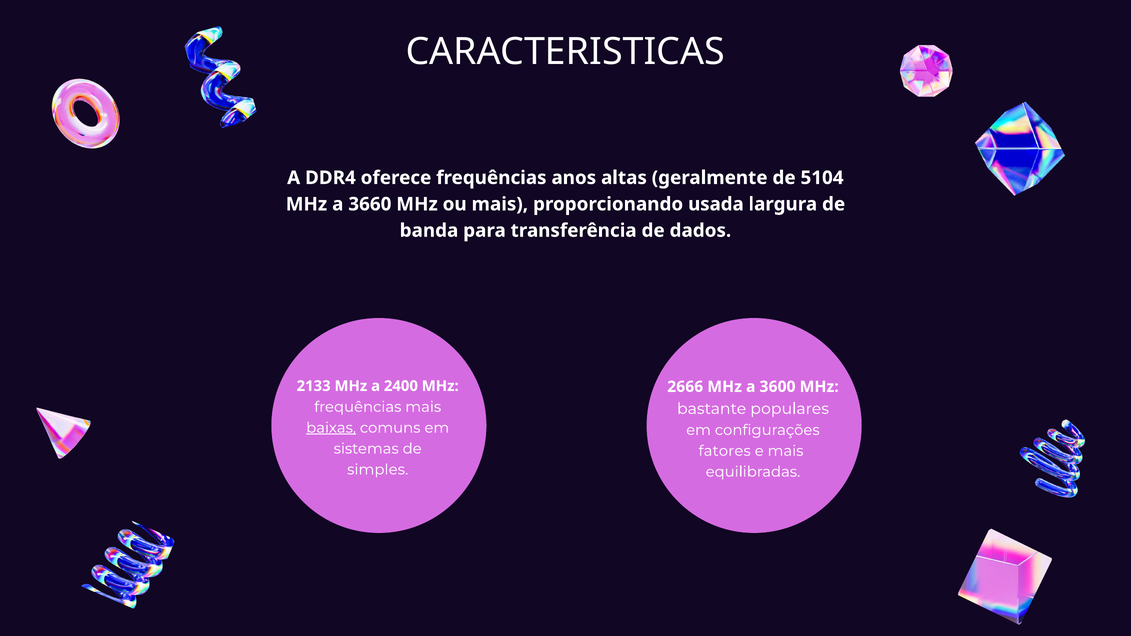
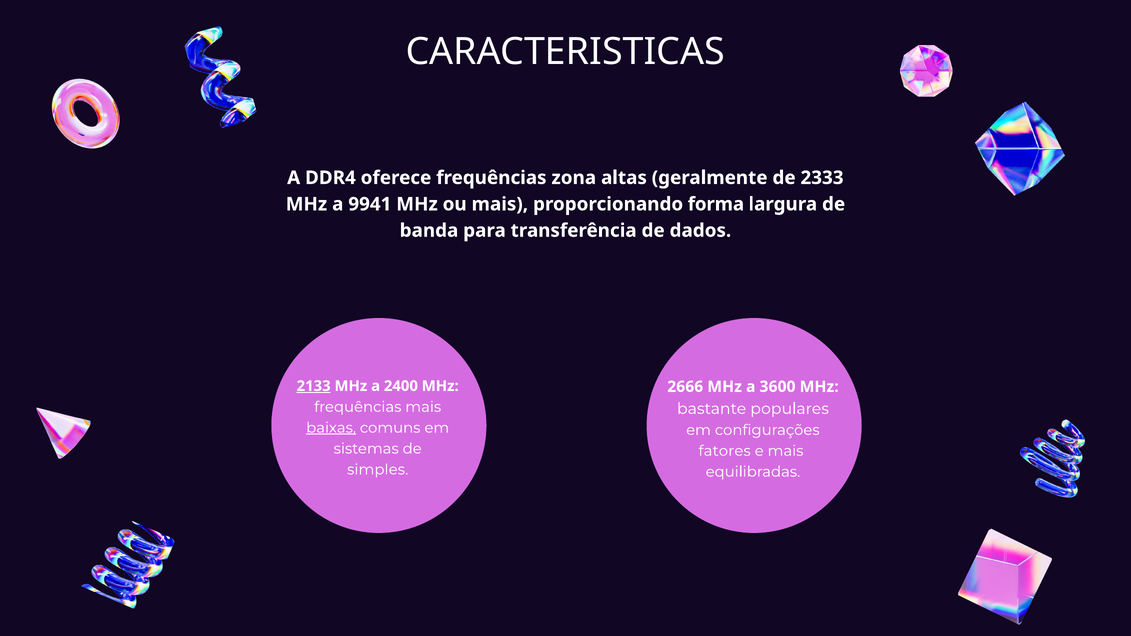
anos: anos -> zona
5104: 5104 -> 2333
3660: 3660 -> 9941
usada: usada -> forma
2133 underline: none -> present
